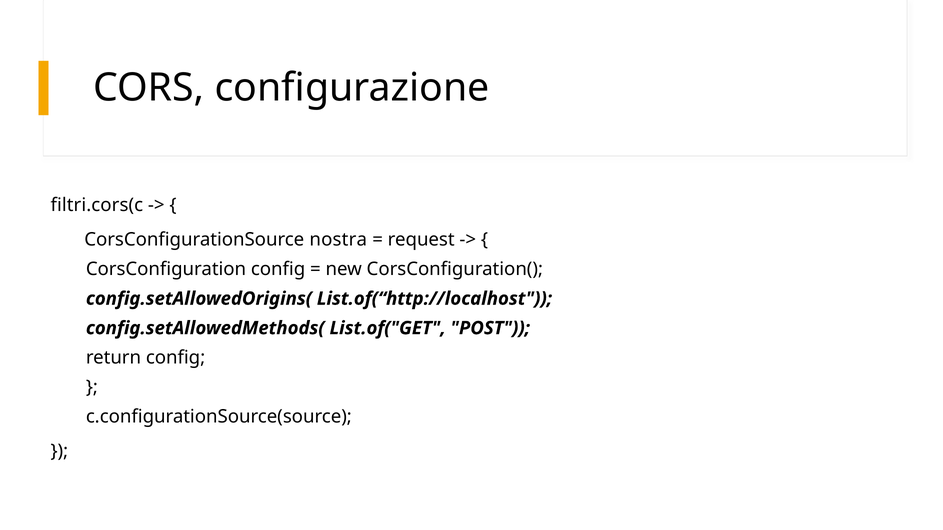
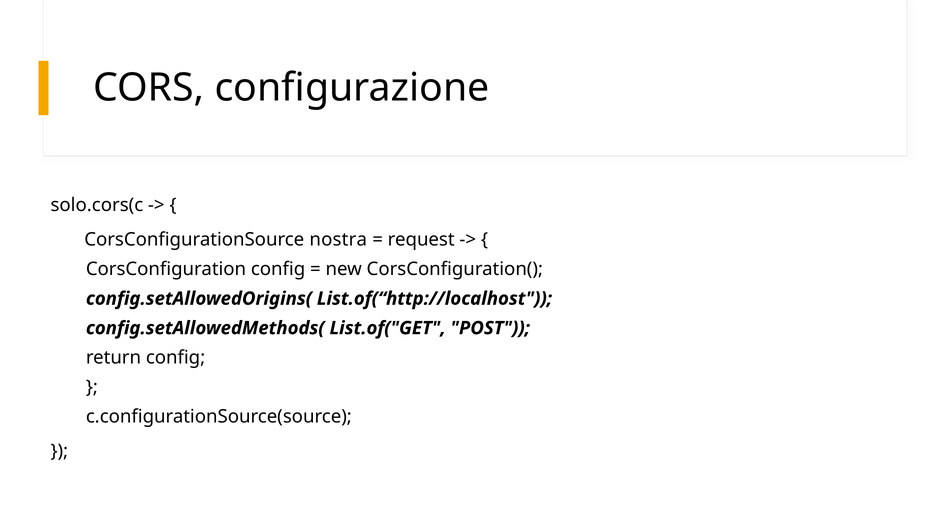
filtri.cors(c: filtri.cors(c -> solo.cors(c
